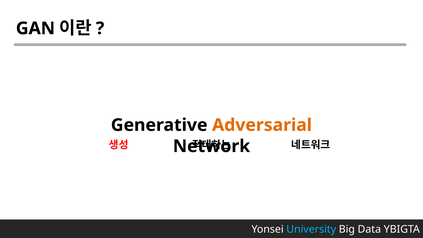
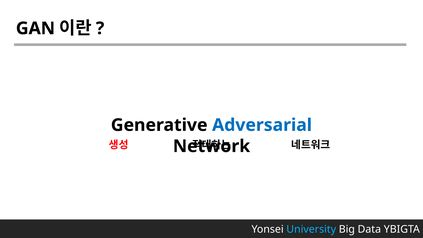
Adversarial colour: orange -> blue
